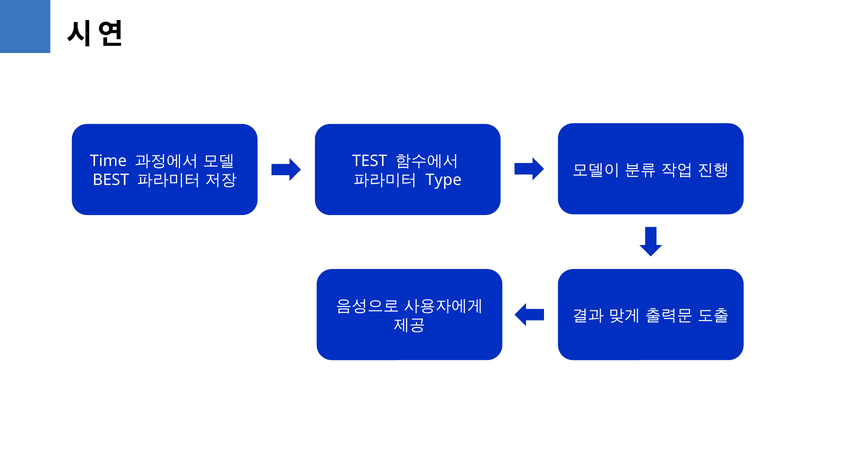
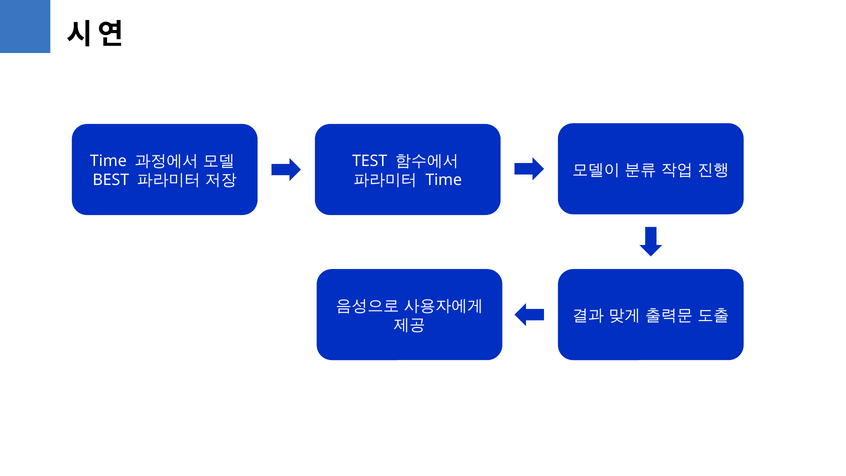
Type at (444, 180): Type -> Time
